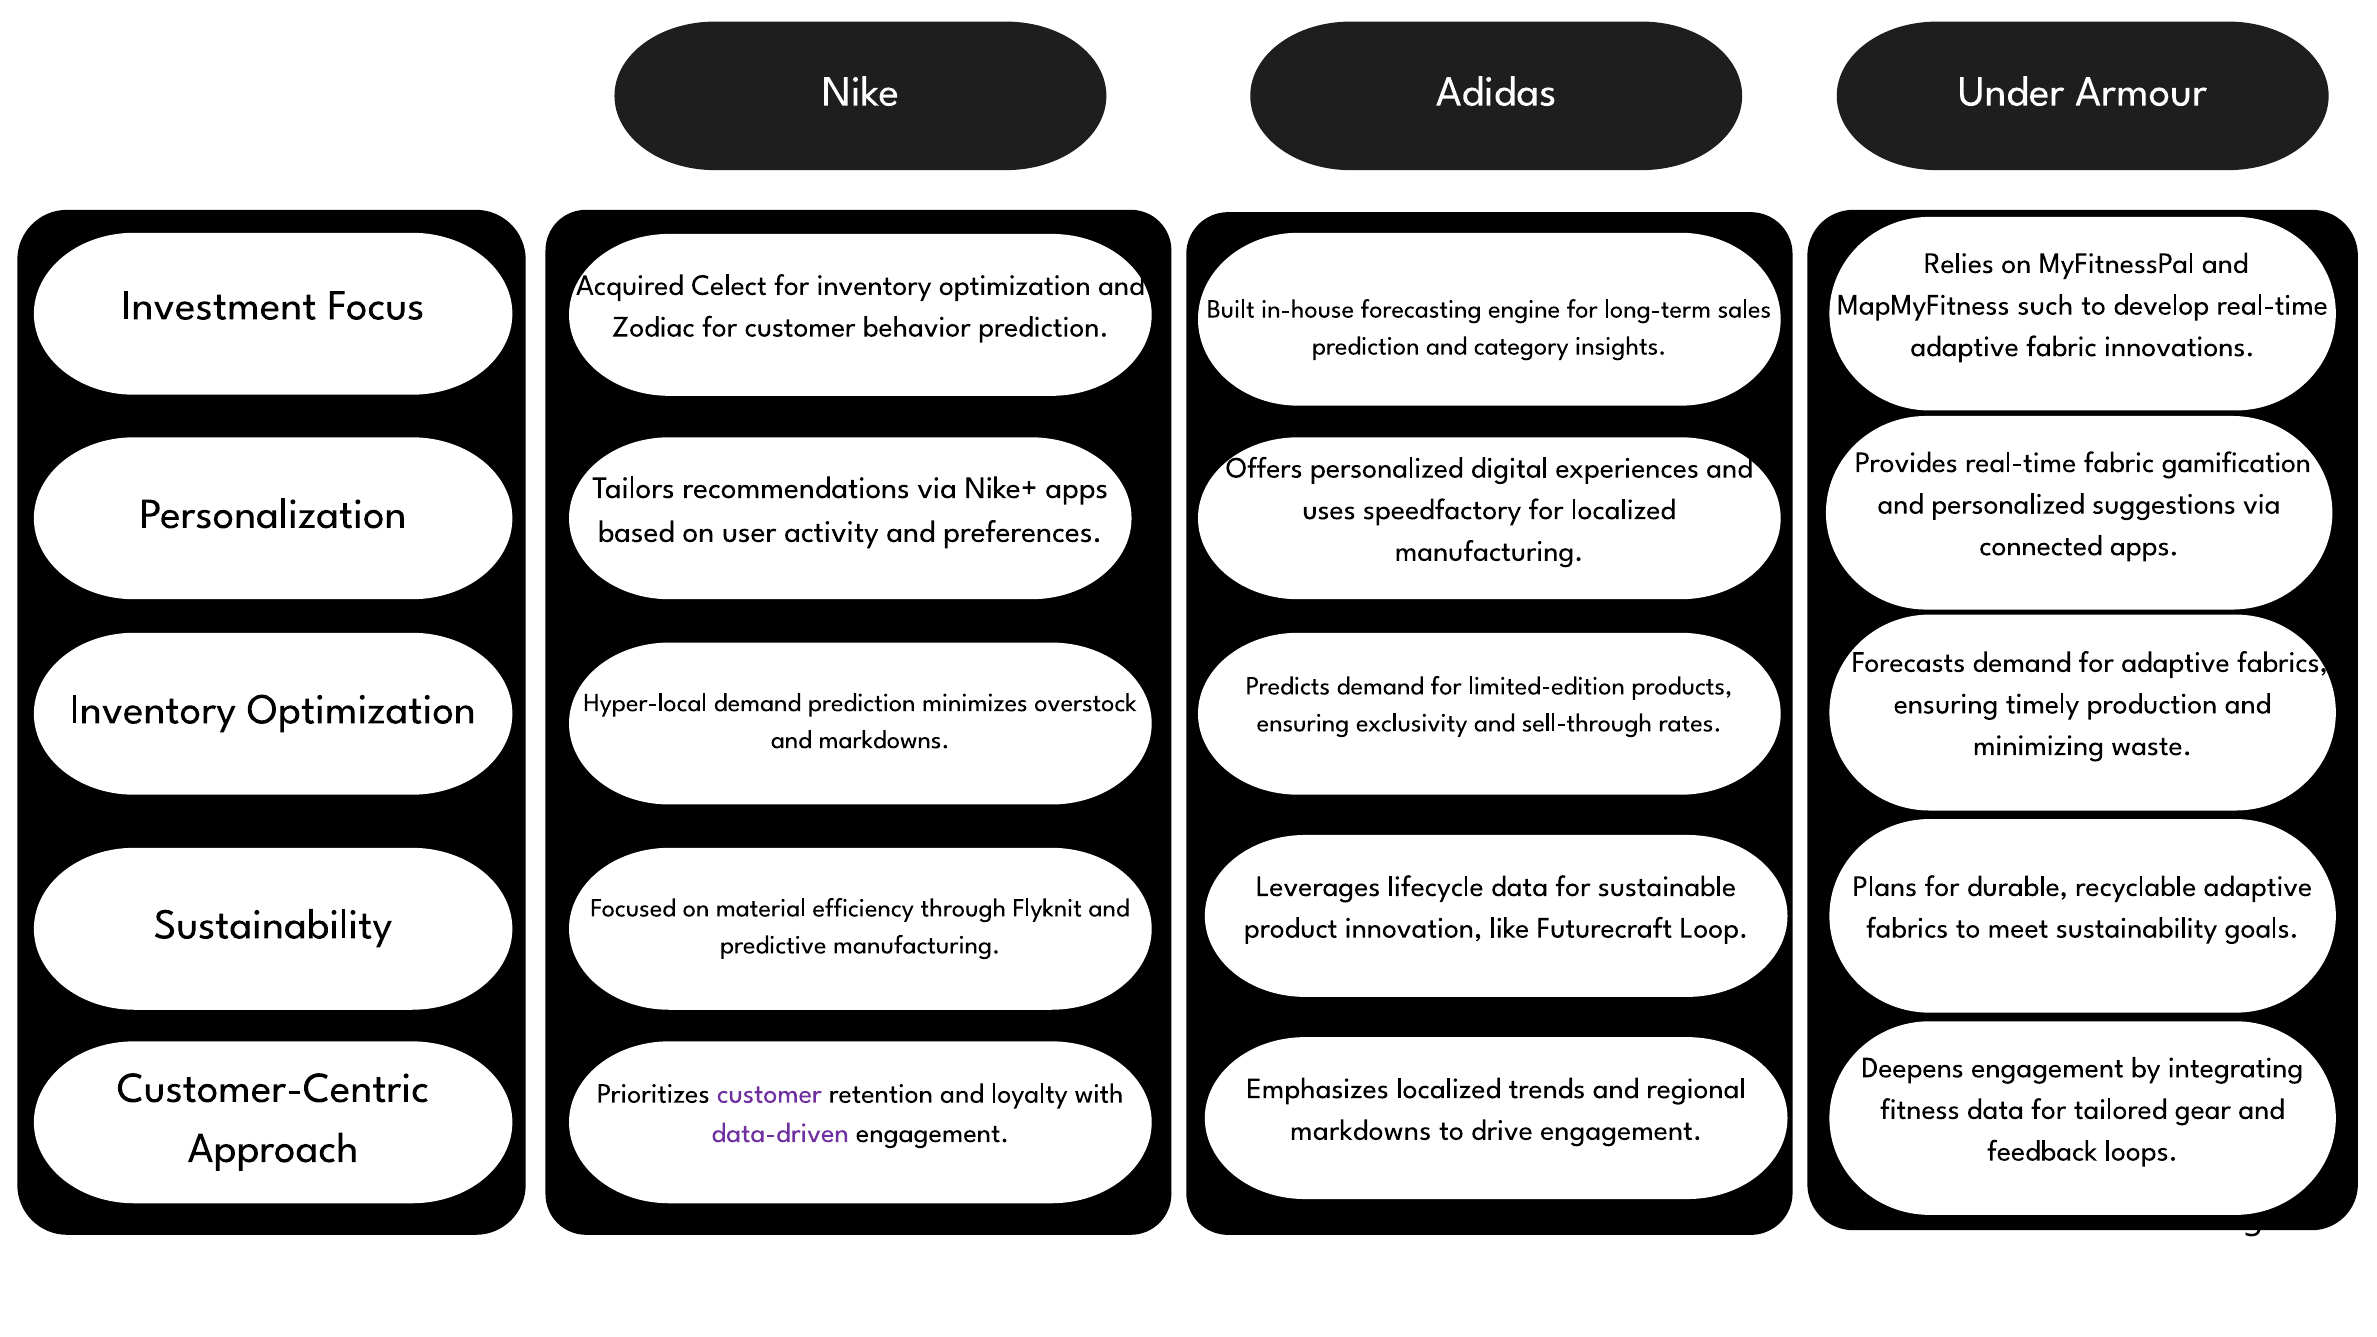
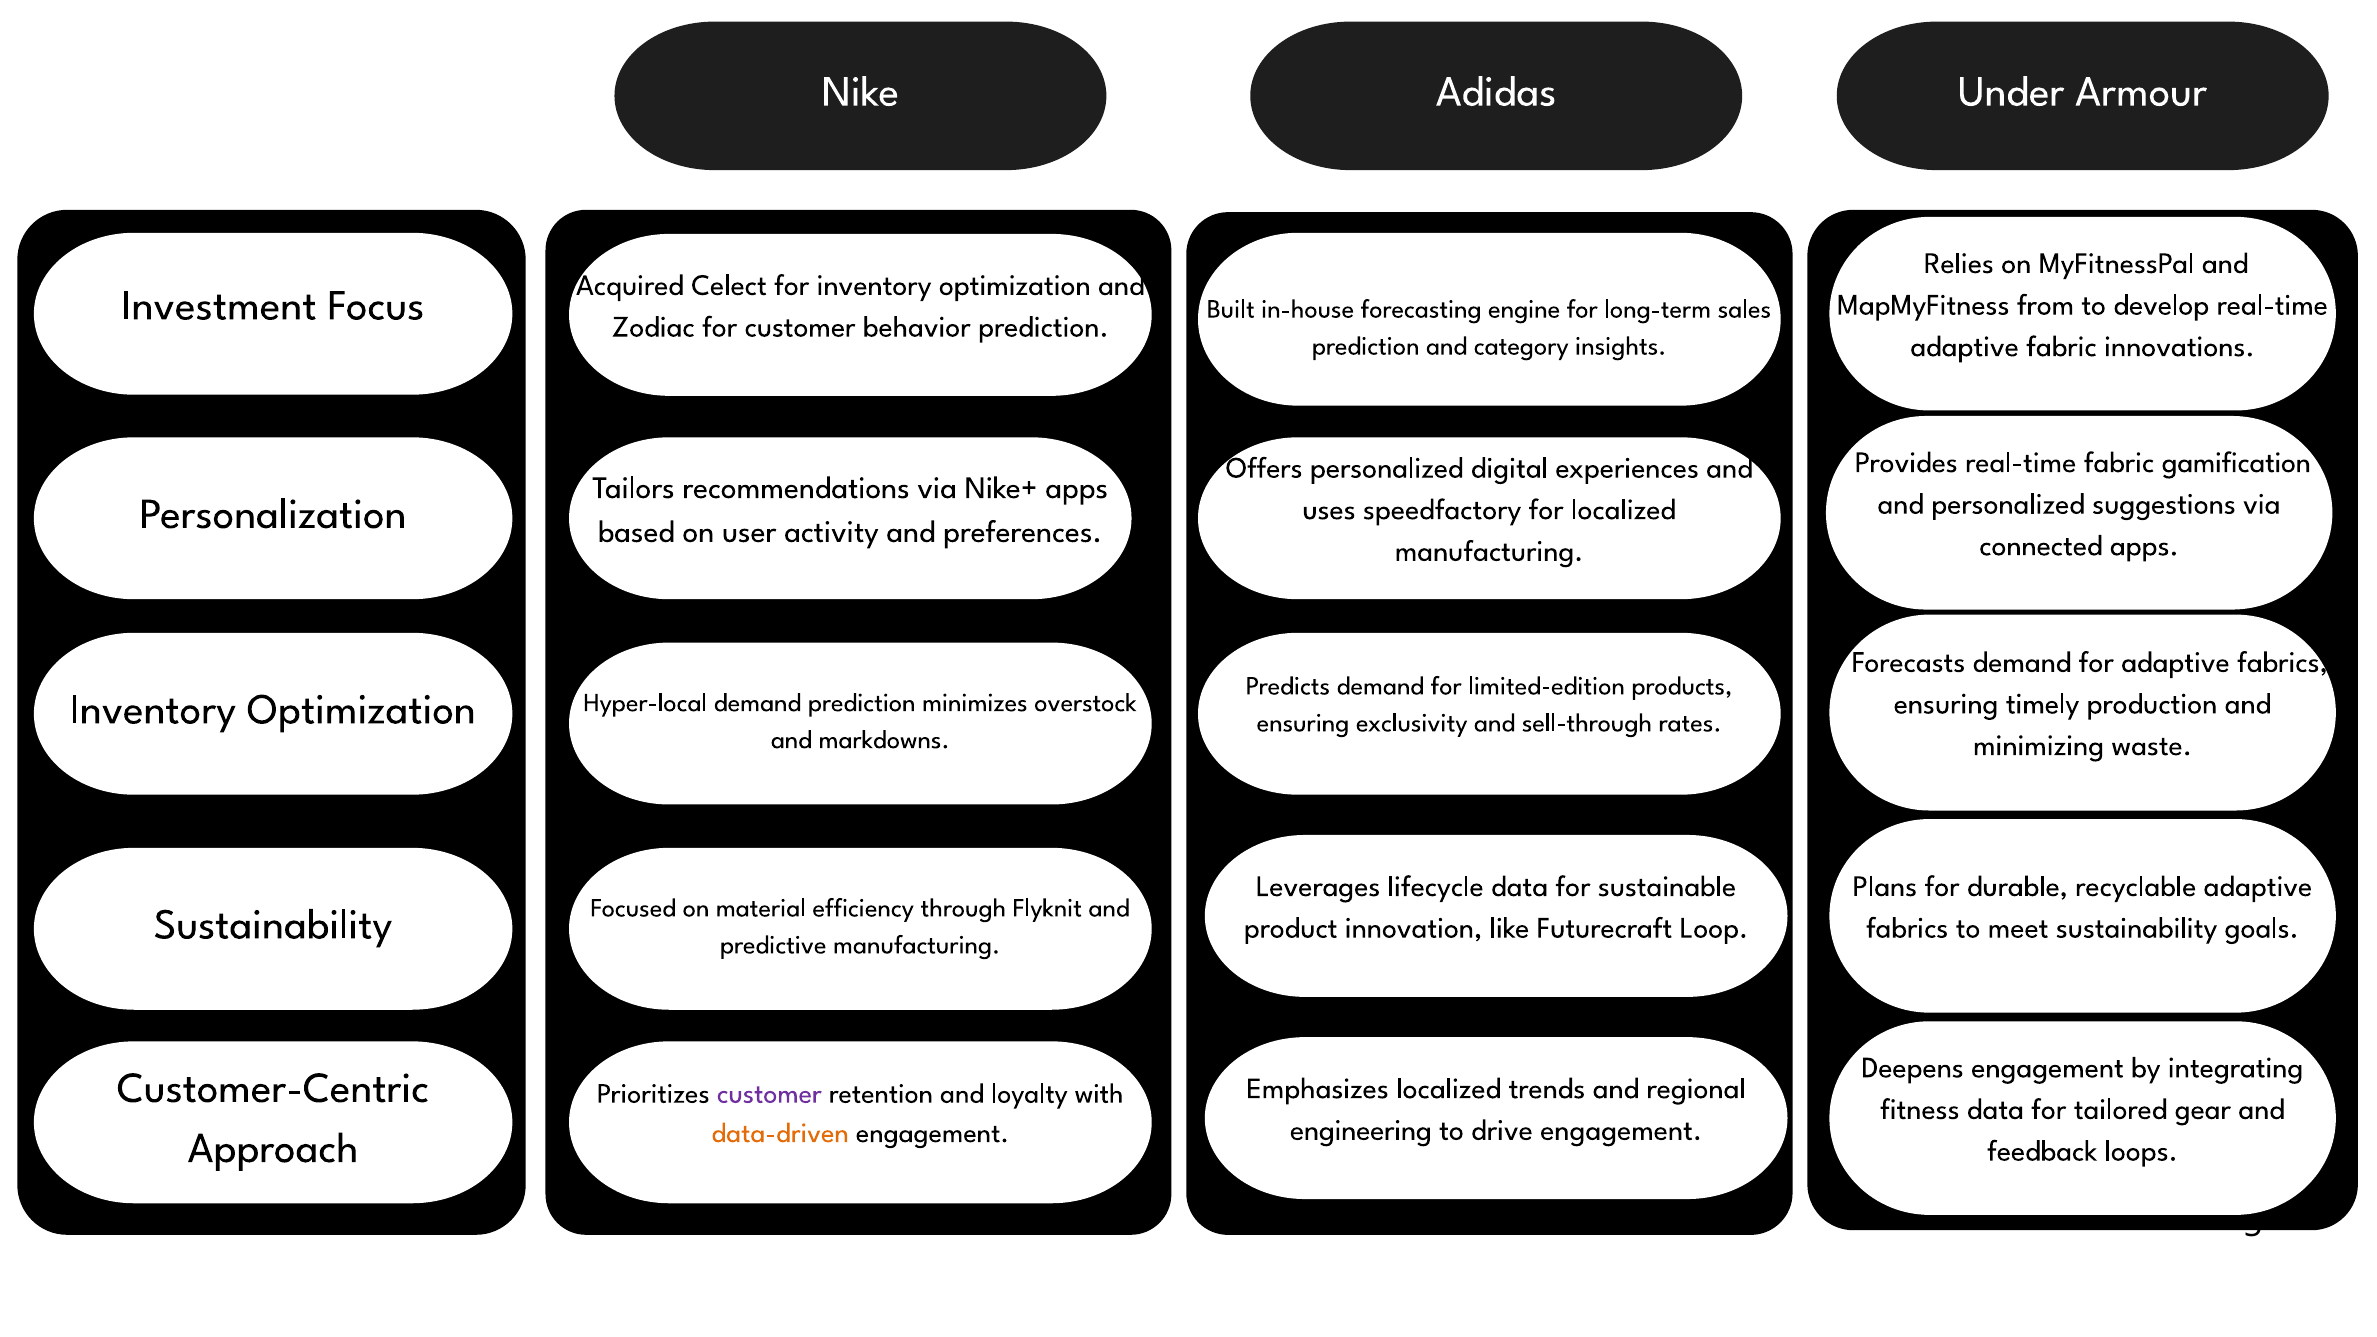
such: such -> from
markdowns at (1361, 1130): markdowns -> engineering
data-driven colour: purple -> orange
